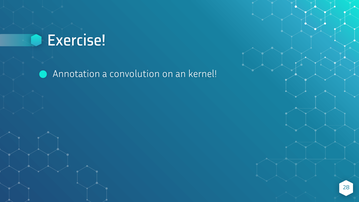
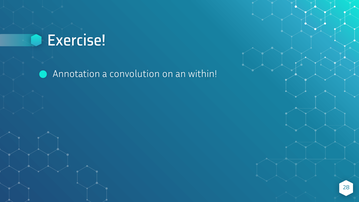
kernel: kernel -> within
